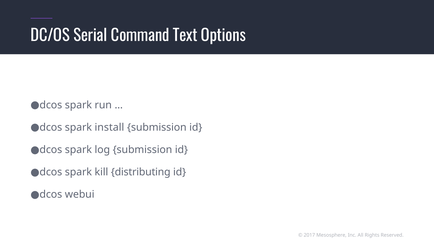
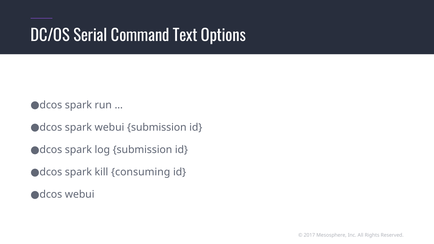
spark install: install -> webui
distributing: distributing -> consuming
